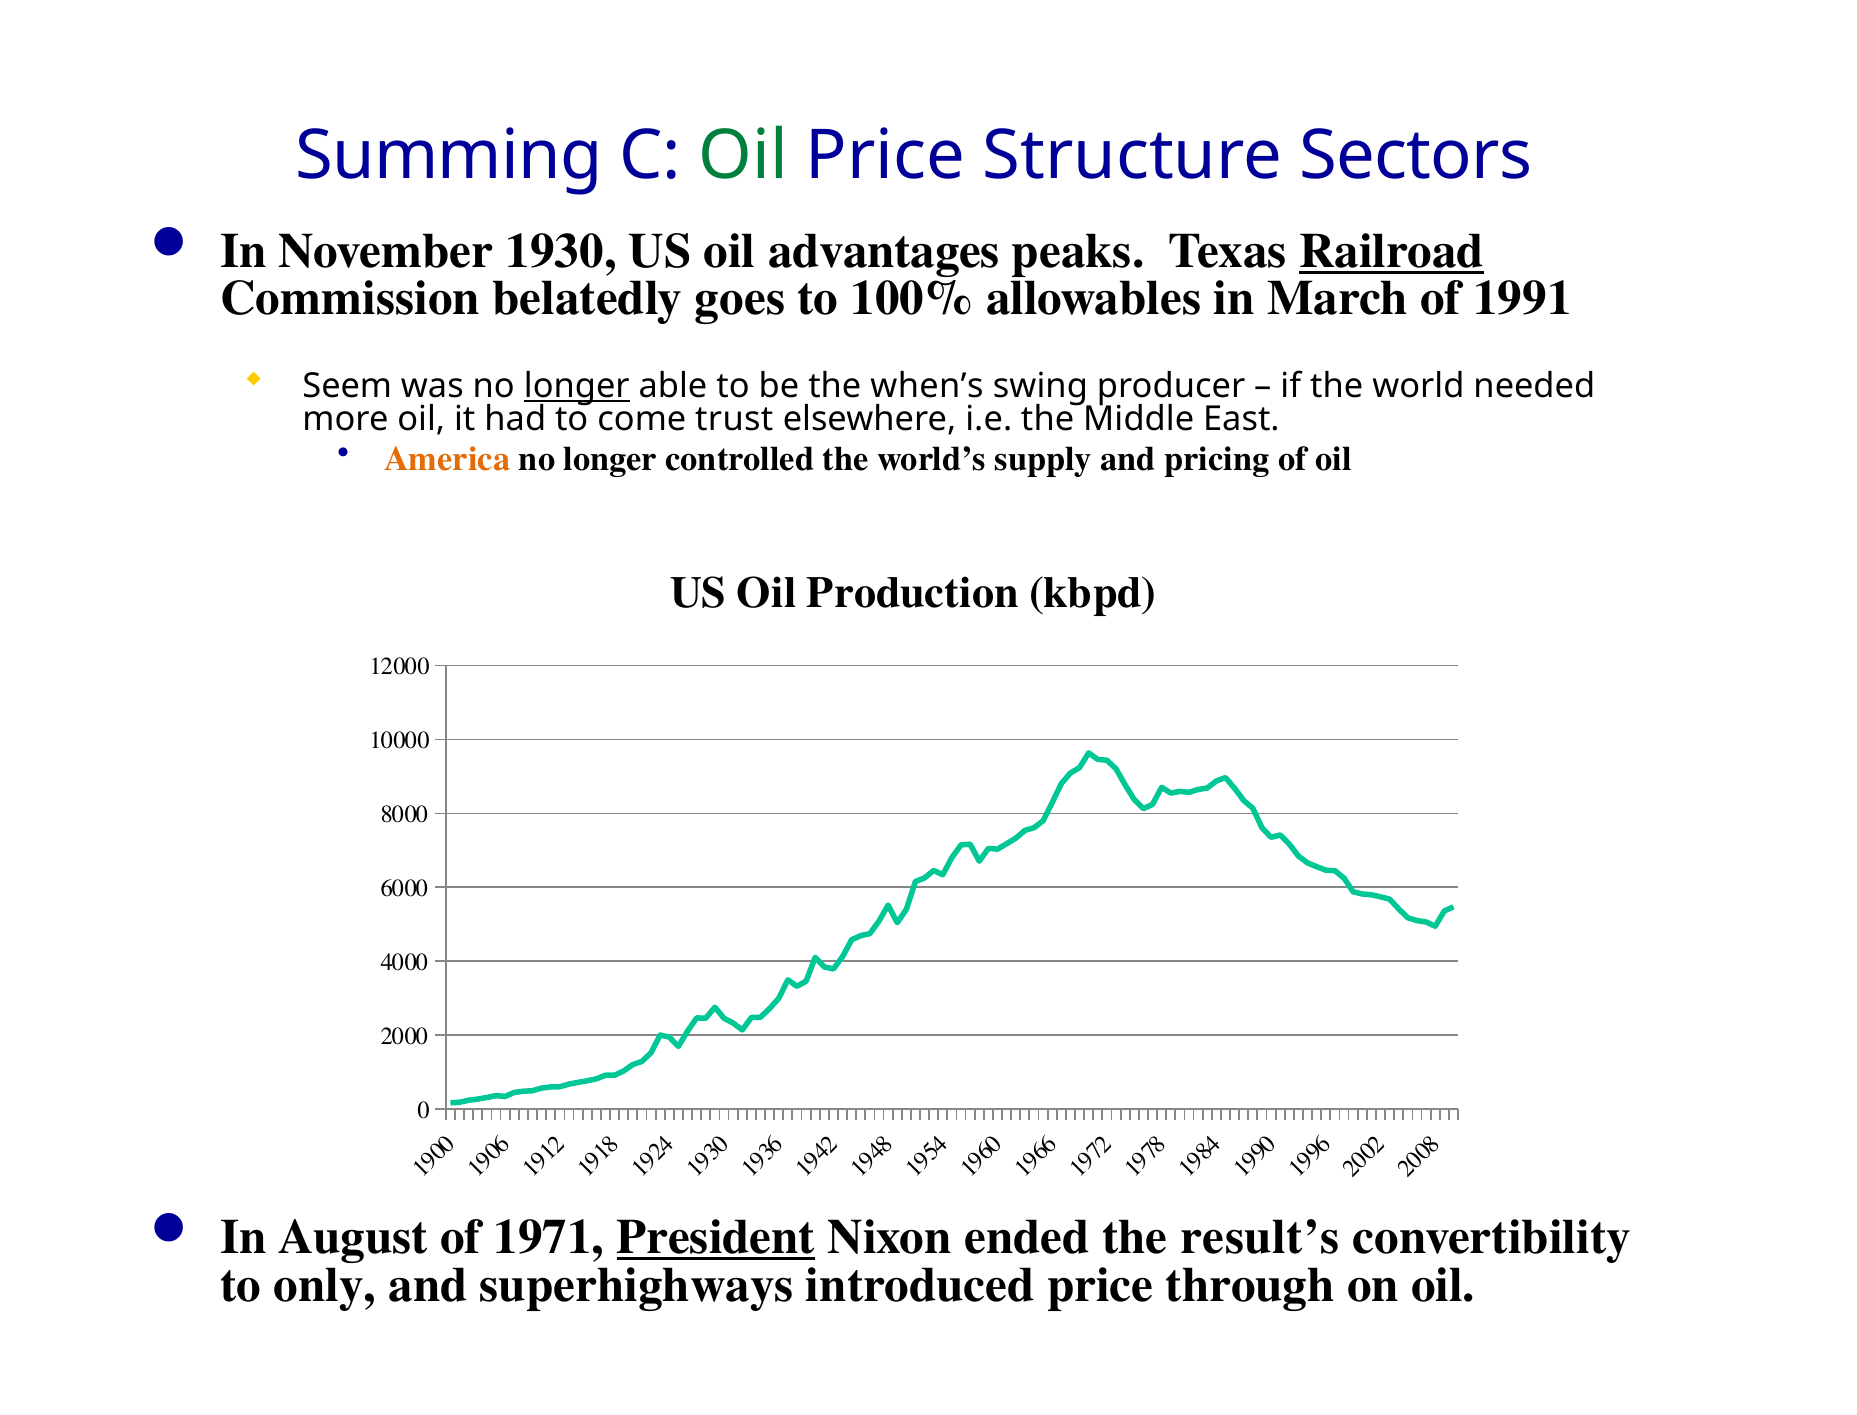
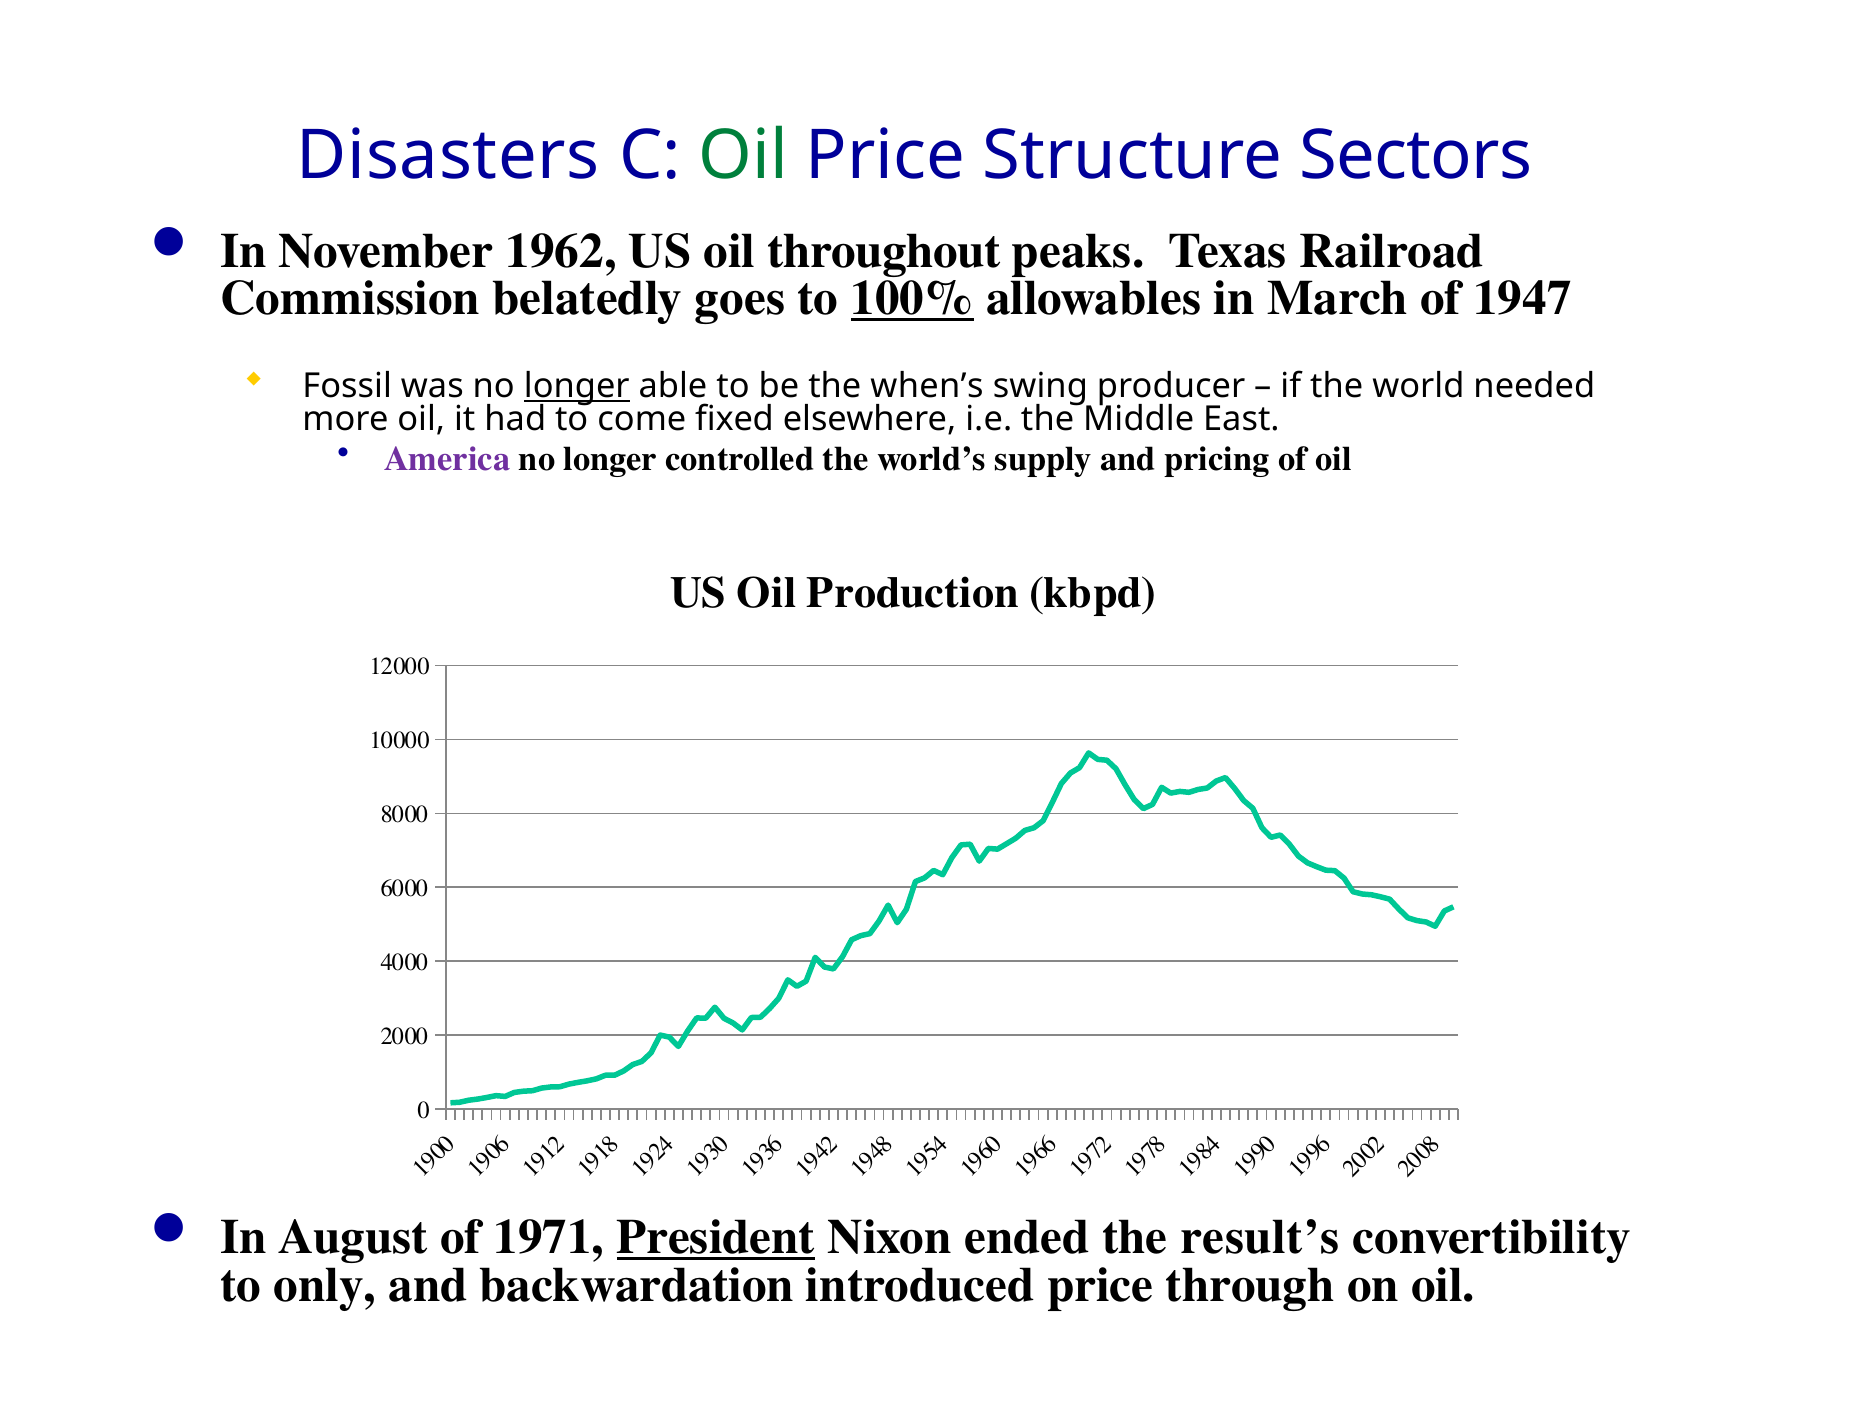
Summing: Summing -> Disasters
1930: 1930 -> 1962
advantages: advantages -> throughout
Railroad underline: present -> none
100% underline: none -> present
1991: 1991 -> 1947
Seem: Seem -> Fossil
trust: trust -> fixed
America colour: orange -> purple
superhighways: superhighways -> backwardation
